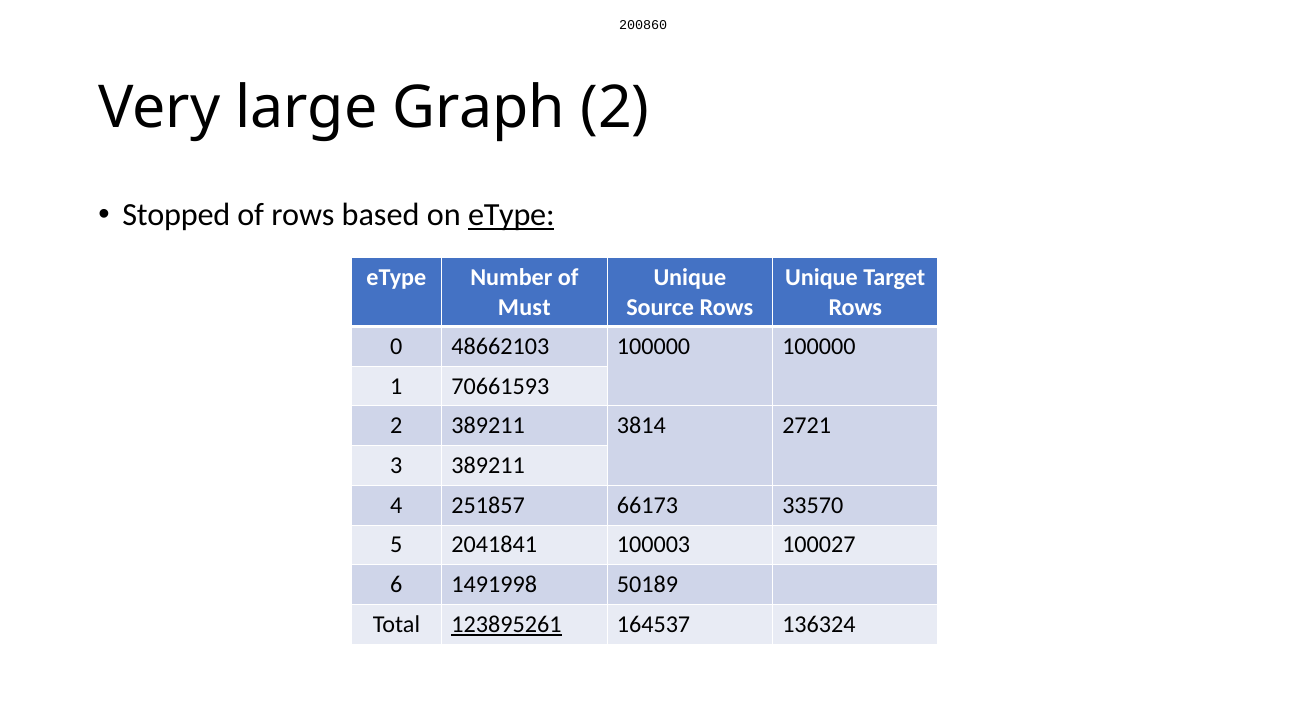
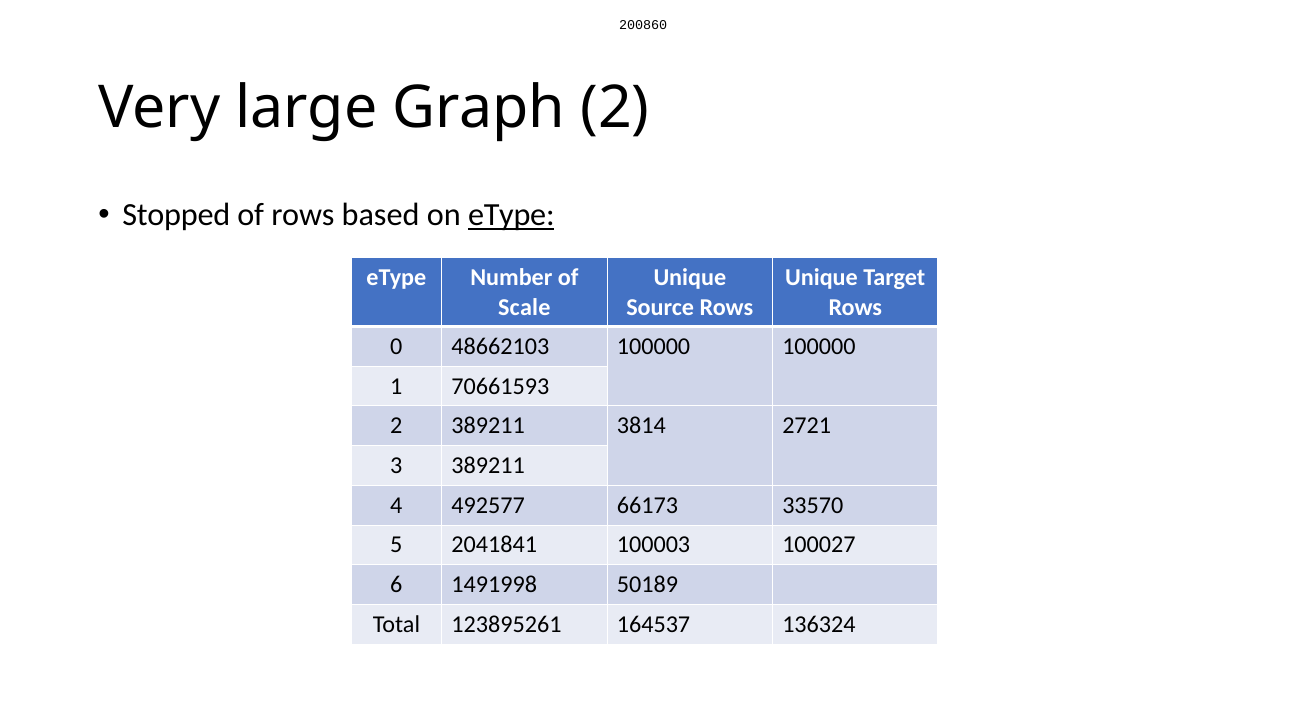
Must: Must -> Scale
251857: 251857 -> 492577
123895261 underline: present -> none
